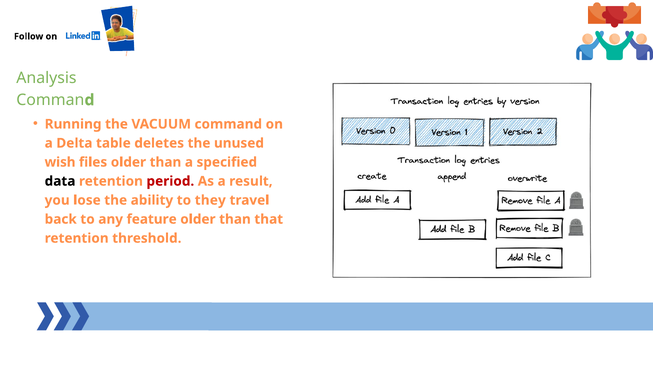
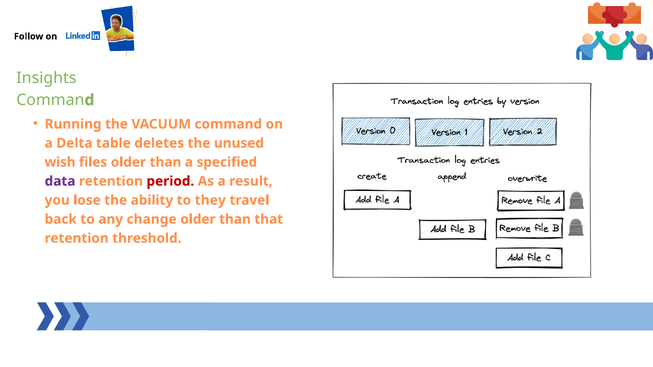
Analysis: Analysis -> Insights
data colour: black -> purple
feature: feature -> change
